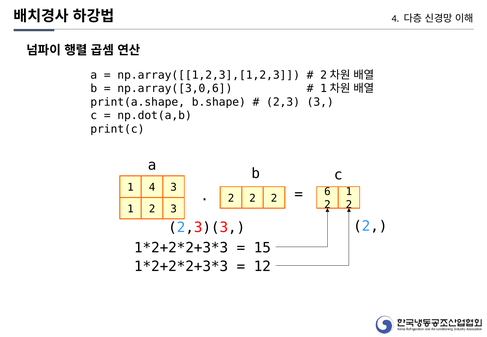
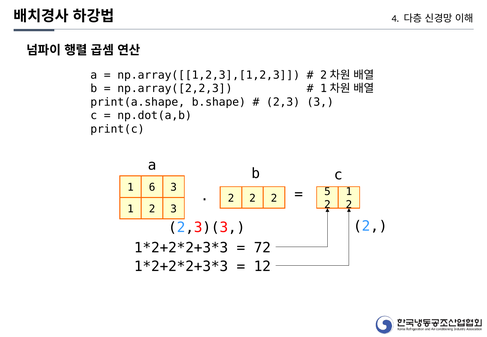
np.array([3,0,6: np.array([3,0,6 -> np.array([2,2,3
1 4: 4 -> 6
6: 6 -> 5
15: 15 -> 72
